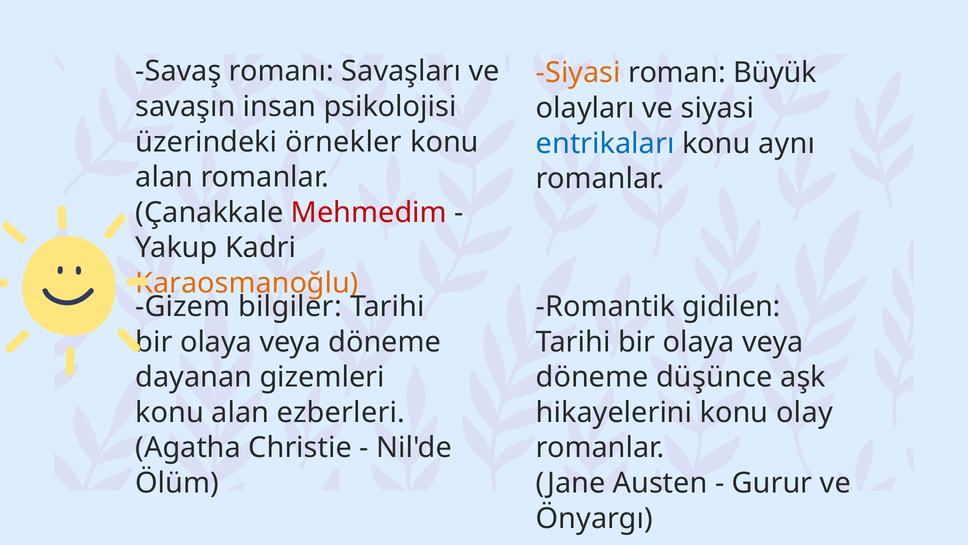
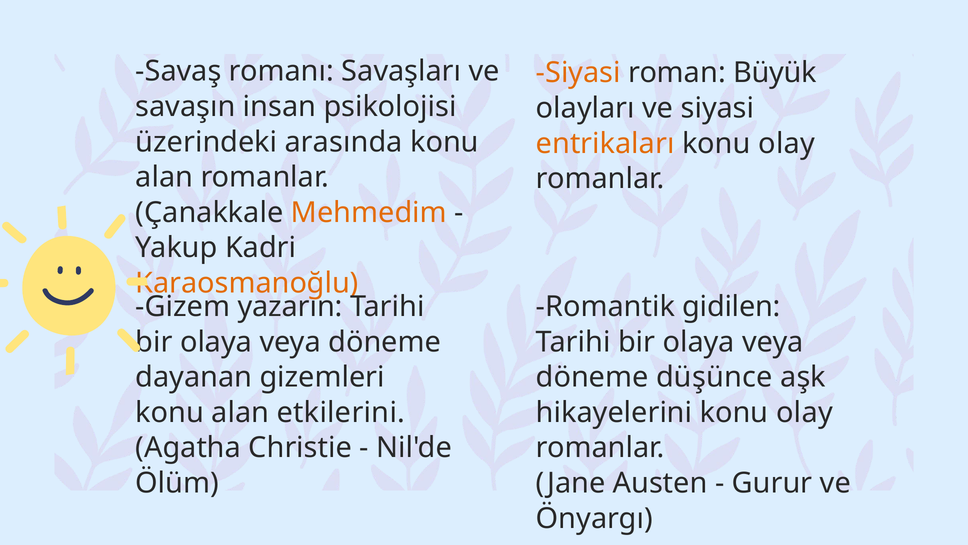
örnekler: örnekler -> arasında
entrikaları colour: blue -> orange
aynı at (787, 143): aynı -> olay
Mehmedim colour: red -> orange
bilgiler: bilgiler -> yazarın
ezberleri: ezberleri -> etkilerini
